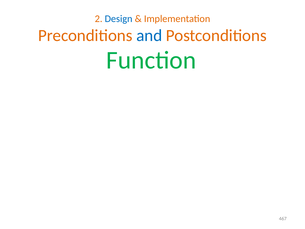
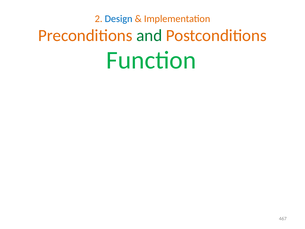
and colour: blue -> green
